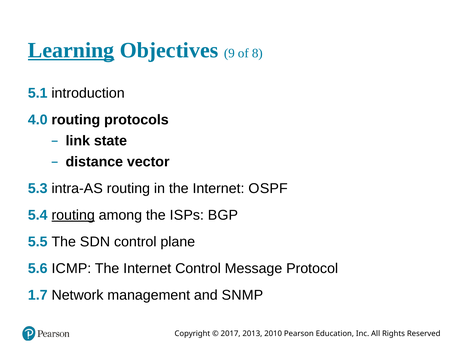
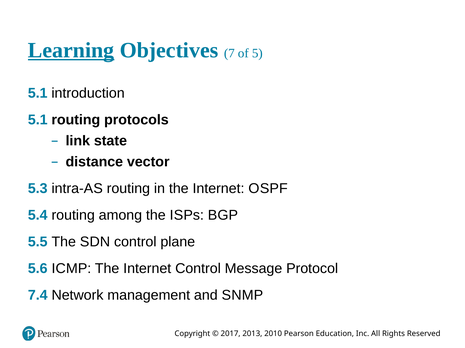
9: 9 -> 7
8: 8 -> 5
4.0 at (38, 120): 4.0 -> 5.1
routing at (73, 215) underline: present -> none
1.7: 1.7 -> 7.4
